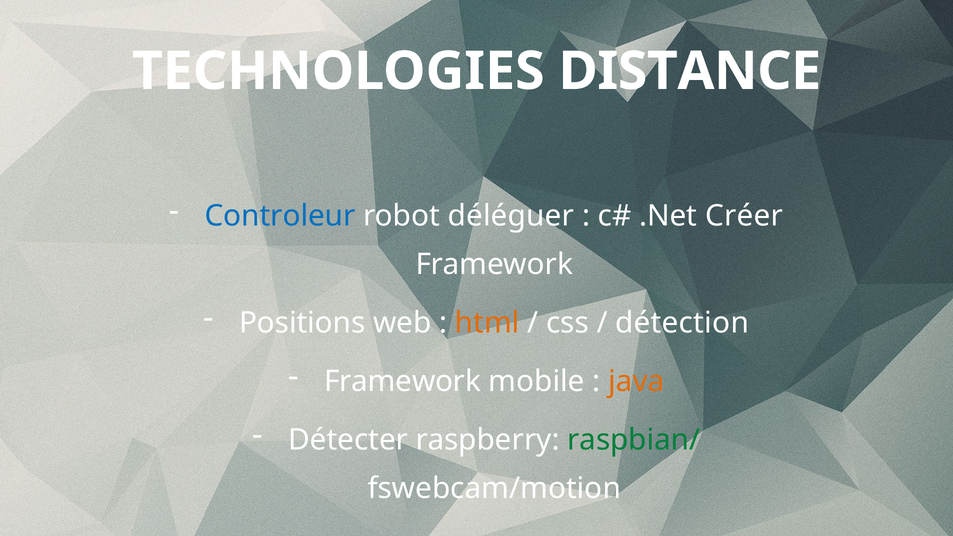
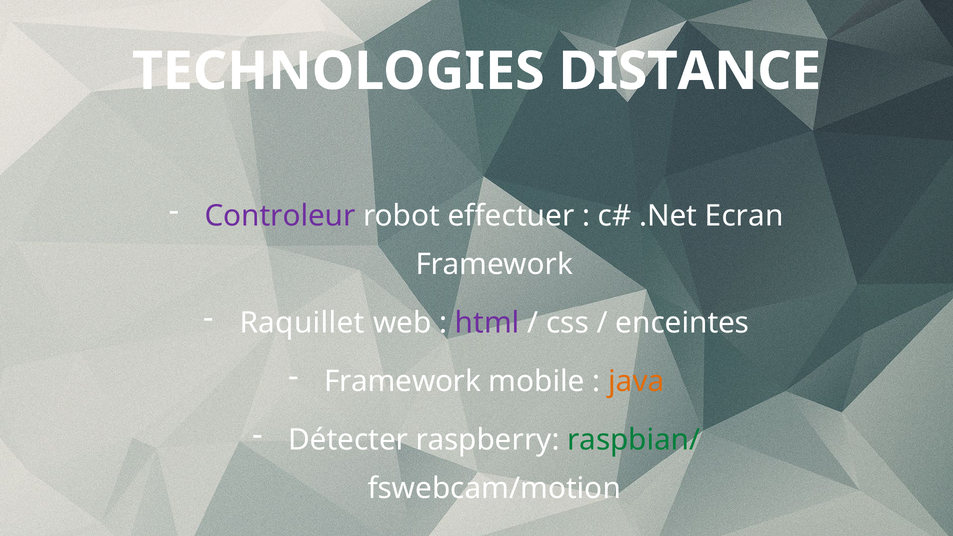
Controleur colour: blue -> purple
déléguer: déléguer -> effectuer
Créer: Créer -> Ecran
Positions: Positions -> Raquillet
html colour: orange -> purple
détection: détection -> enceintes
